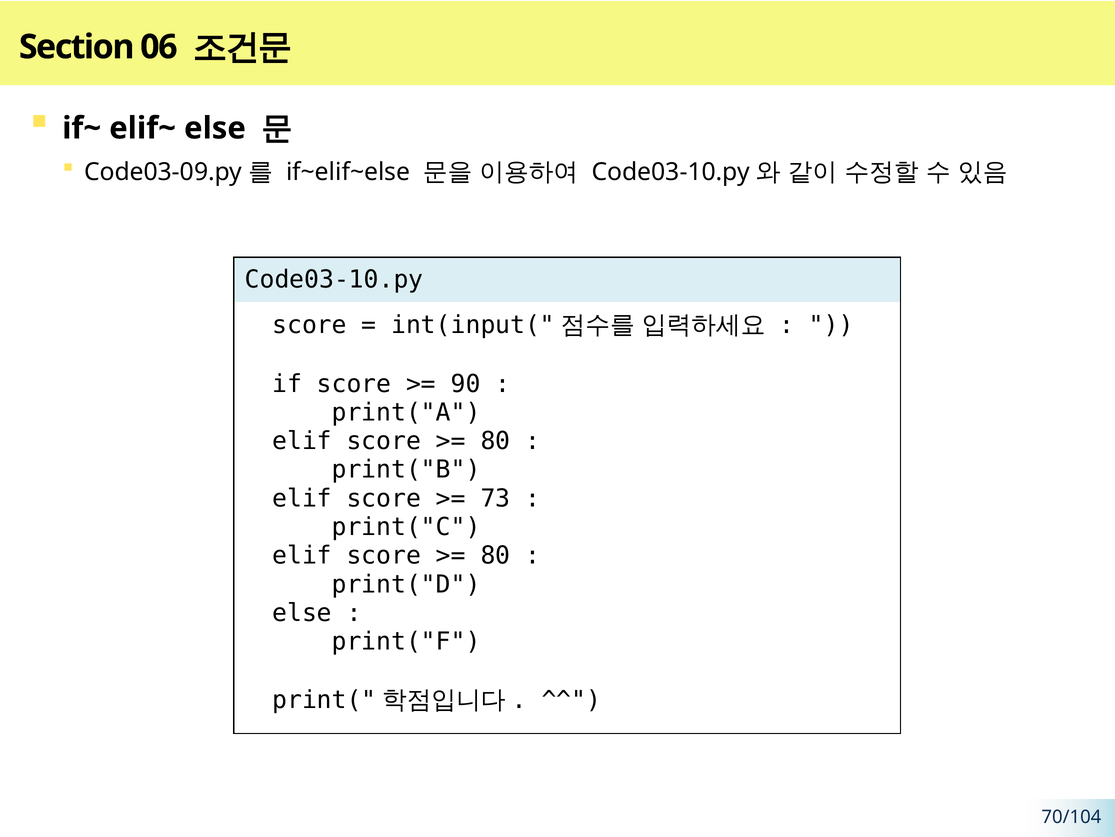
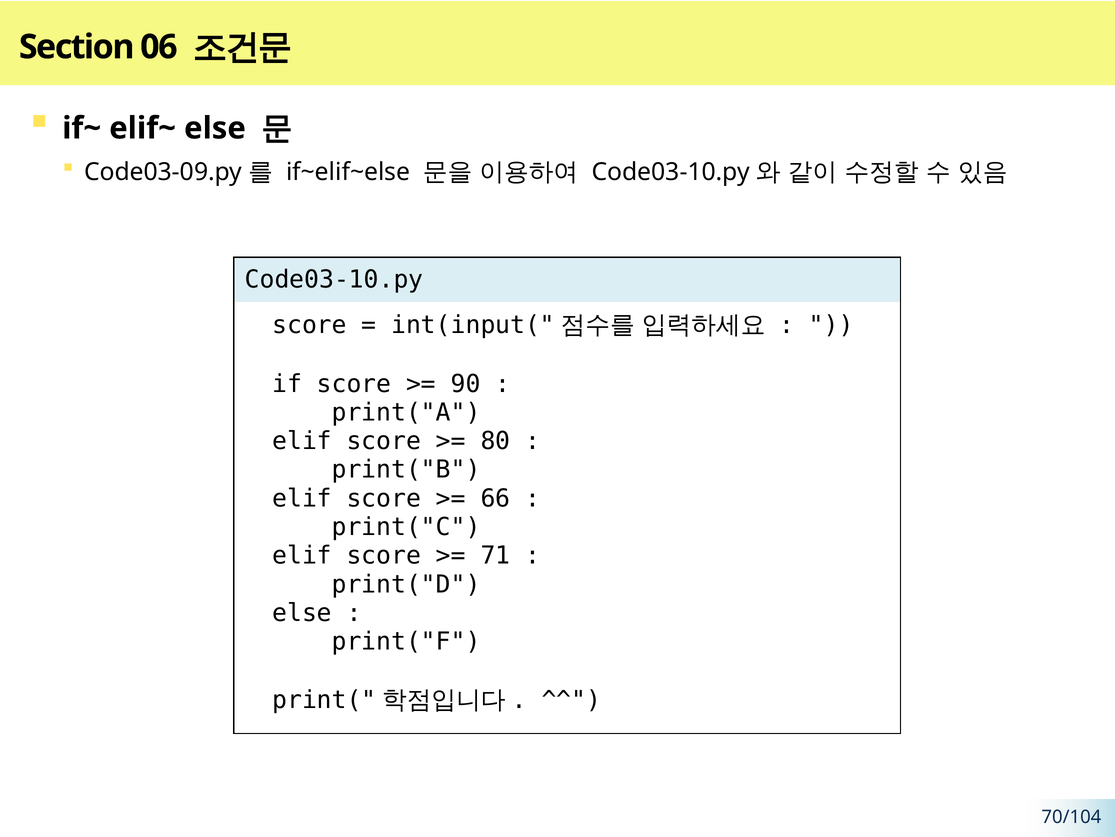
73: 73 -> 66
80 at (495, 555): 80 -> 71
